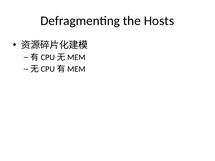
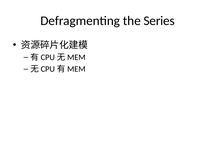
Hosts: Hosts -> Series
